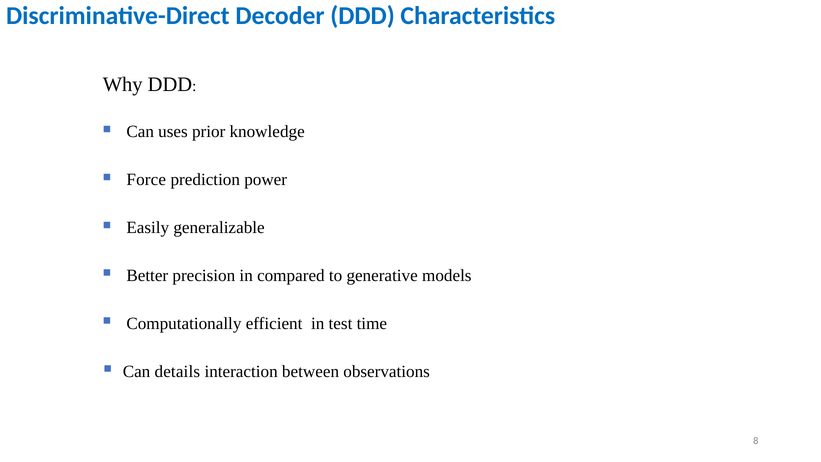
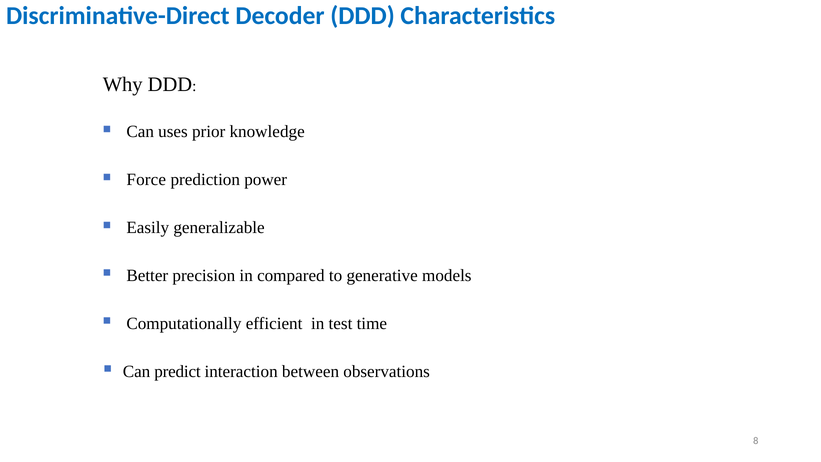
details: details -> predict
